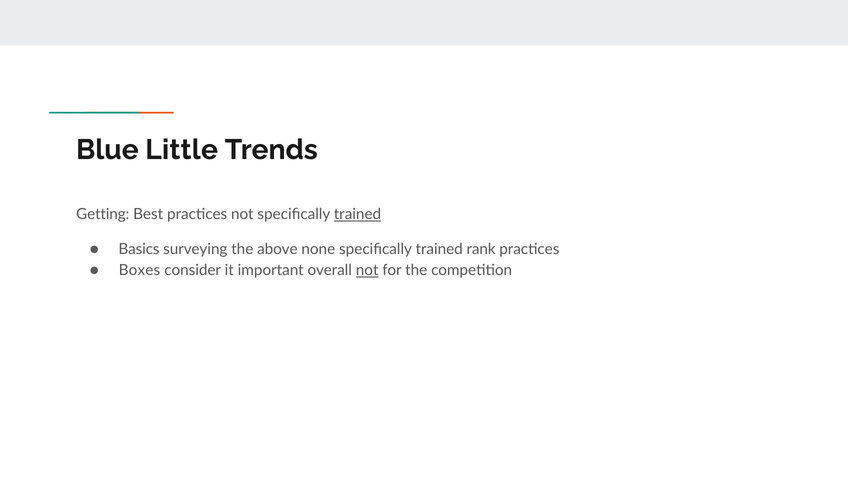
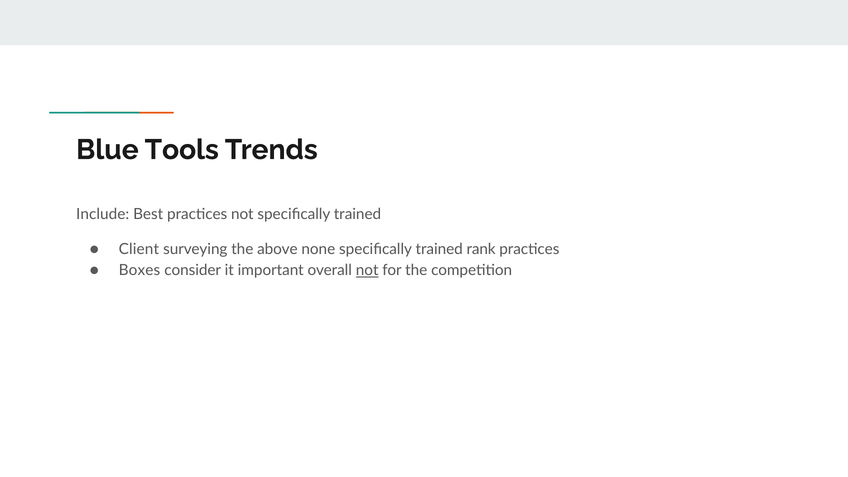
Little: Little -> Tools
Getting: Getting -> Include
trained at (357, 214) underline: present -> none
Basics: Basics -> Client
